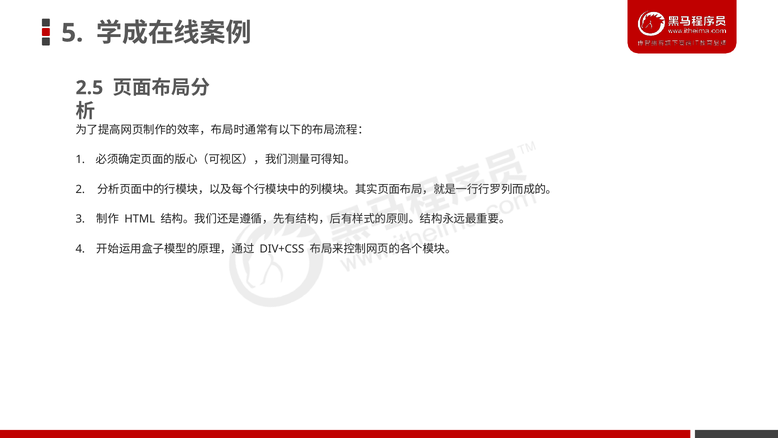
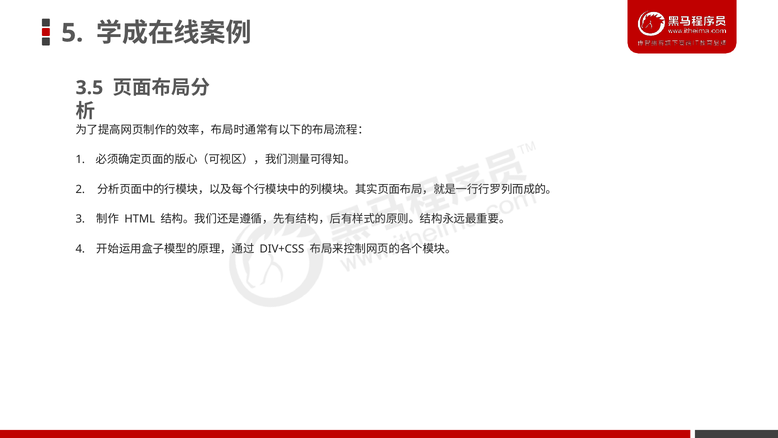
2.5: 2.5 -> 3.5
